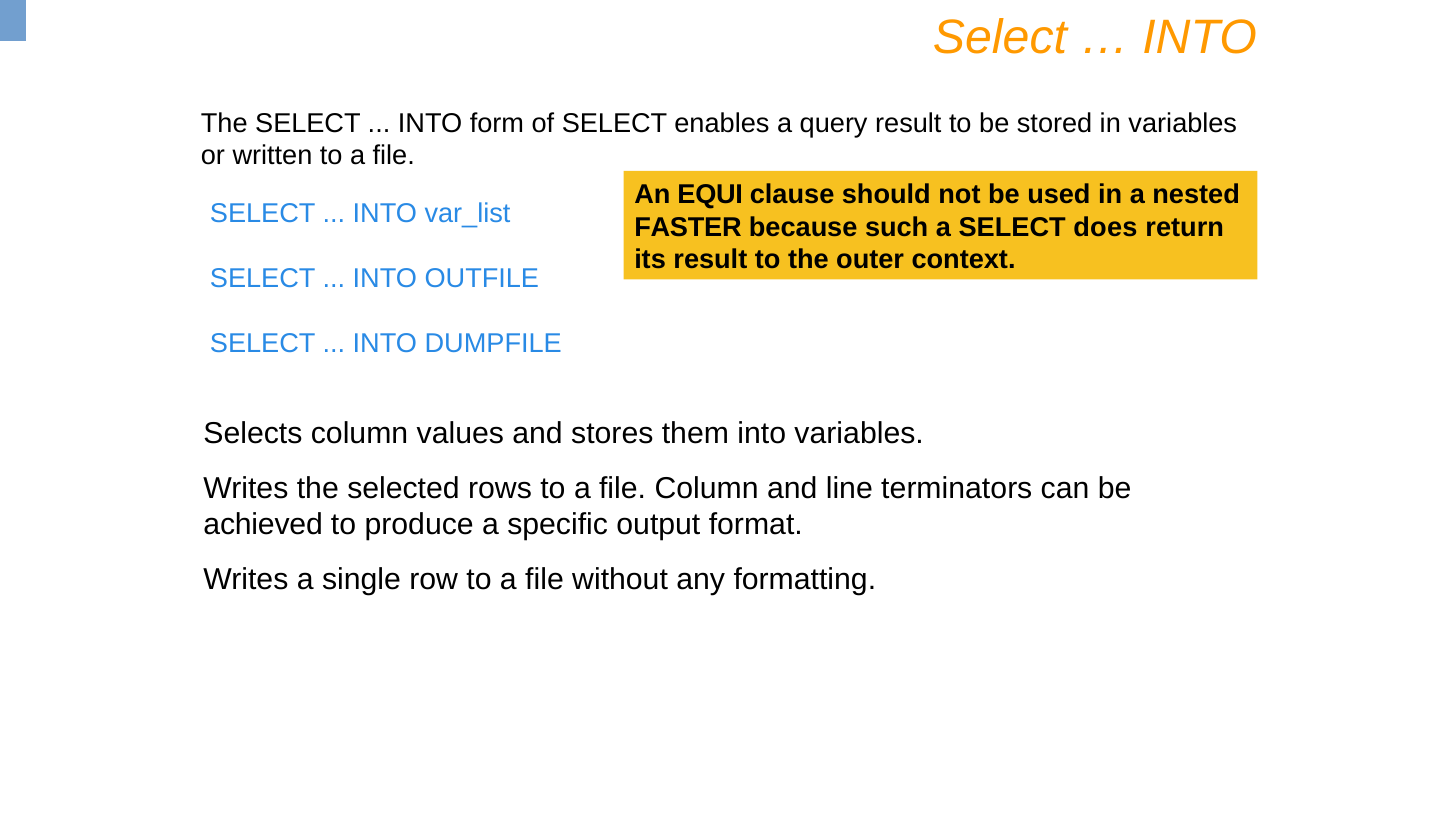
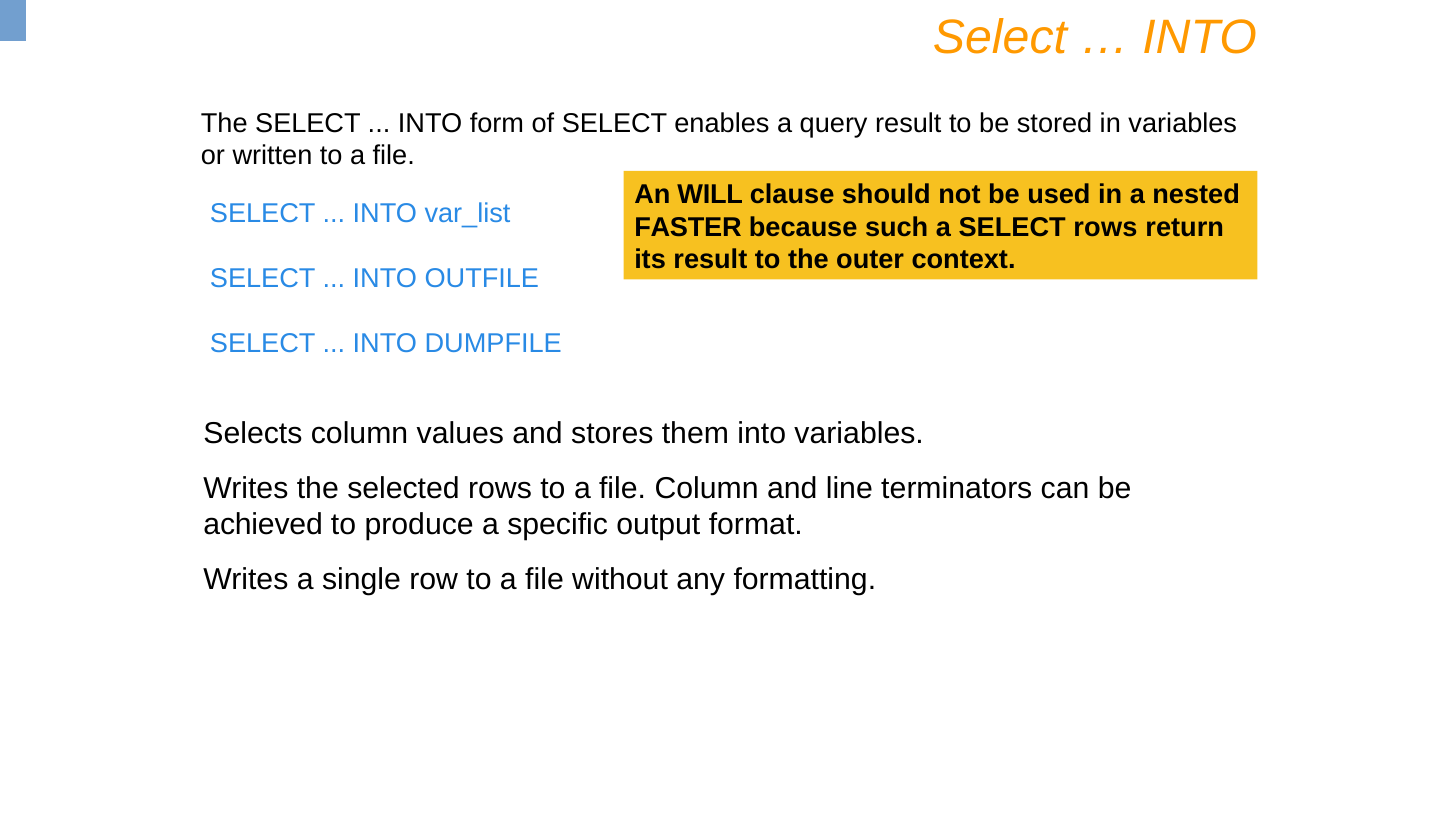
EQUI: EQUI -> WILL
SELECT does: does -> rows
